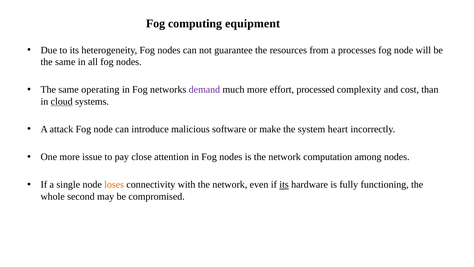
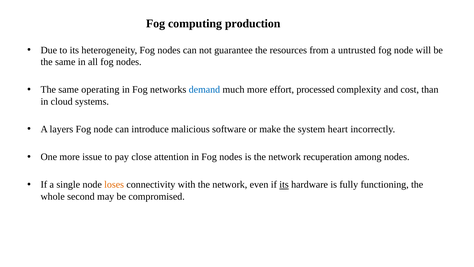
equipment: equipment -> production
processes: processes -> untrusted
demand colour: purple -> blue
cloud underline: present -> none
attack: attack -> layers
computation: computation -> recuperation
